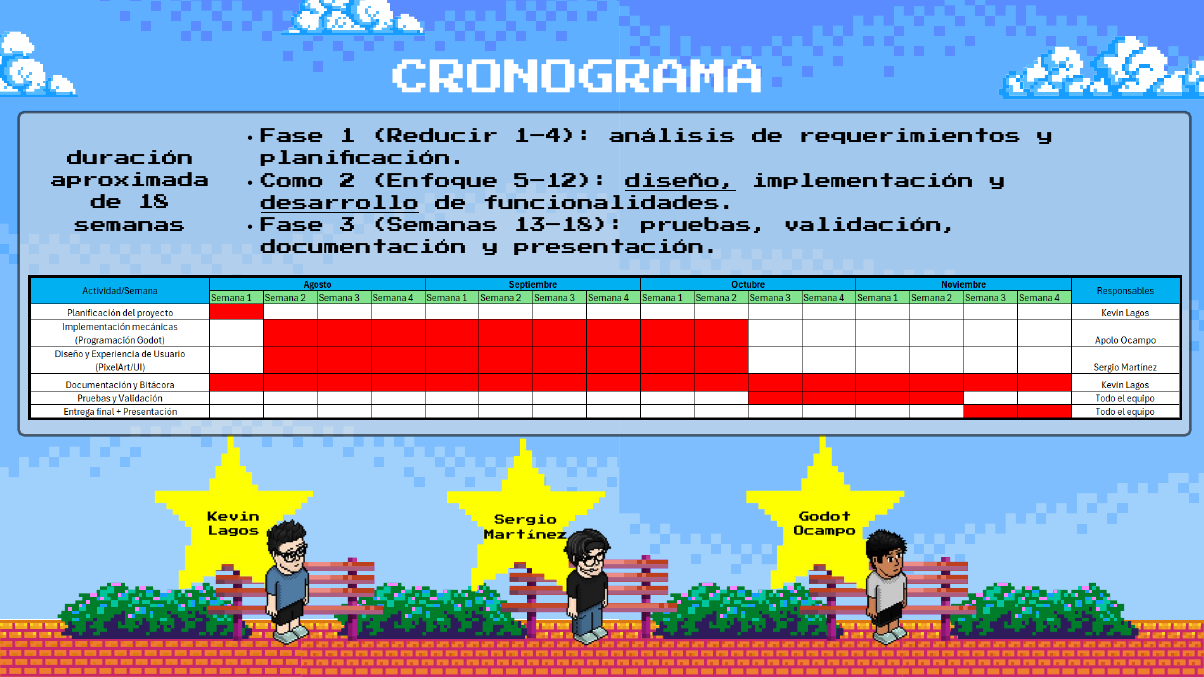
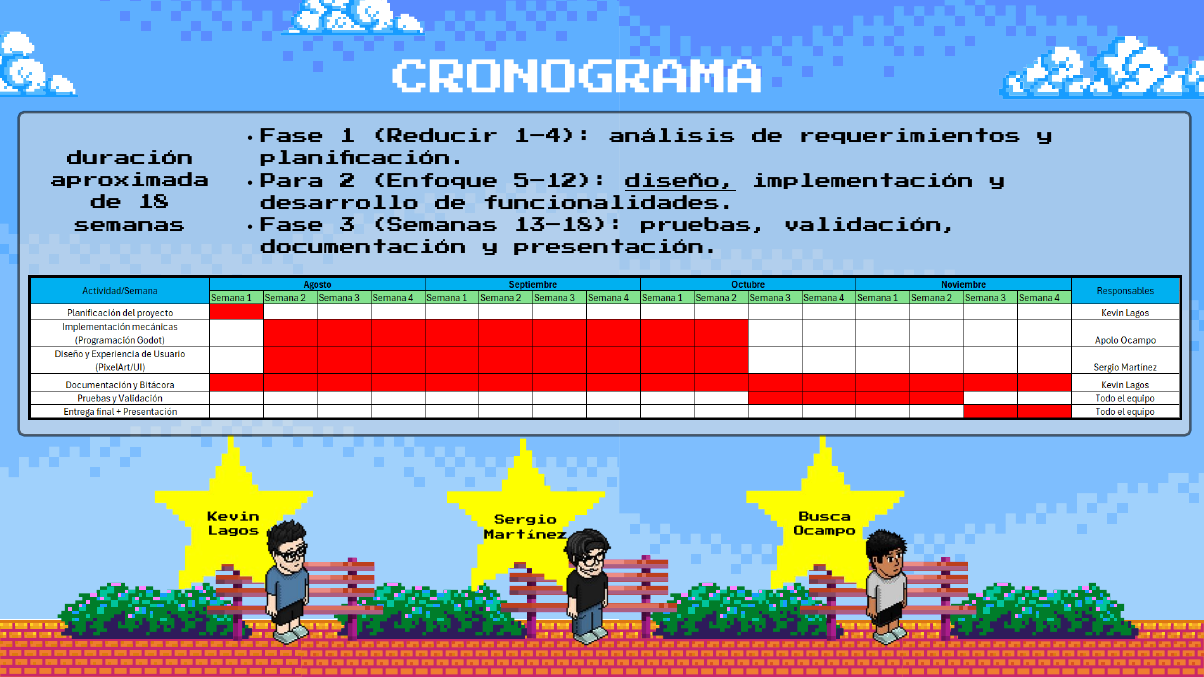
Como: Como -> Para
desarrollo underline: present -> none
Godot: Godot -> Busca
